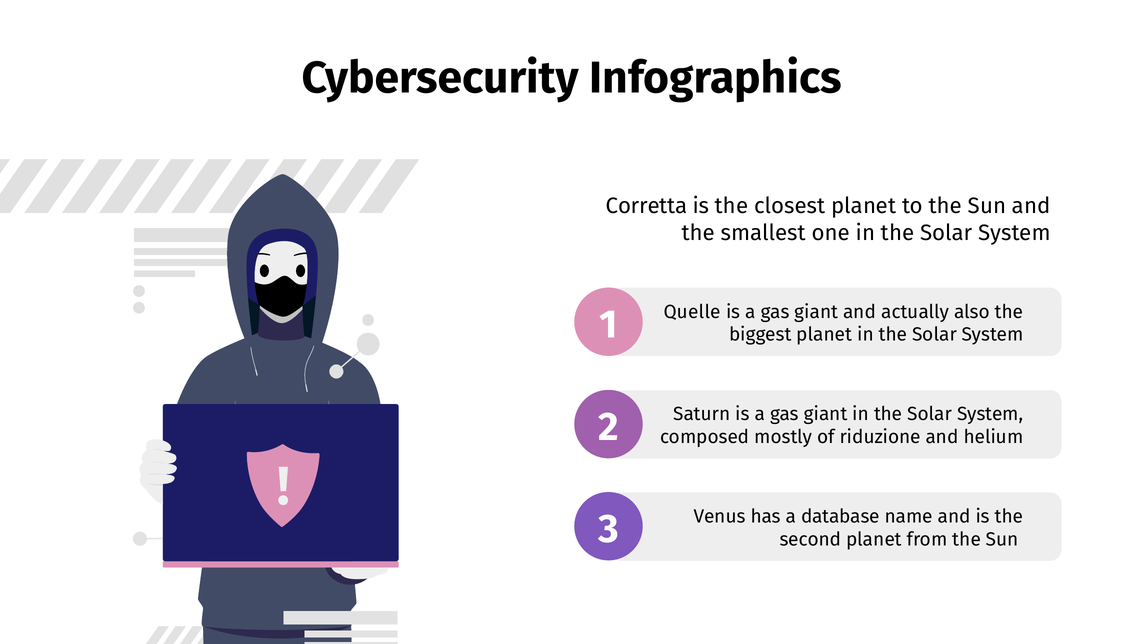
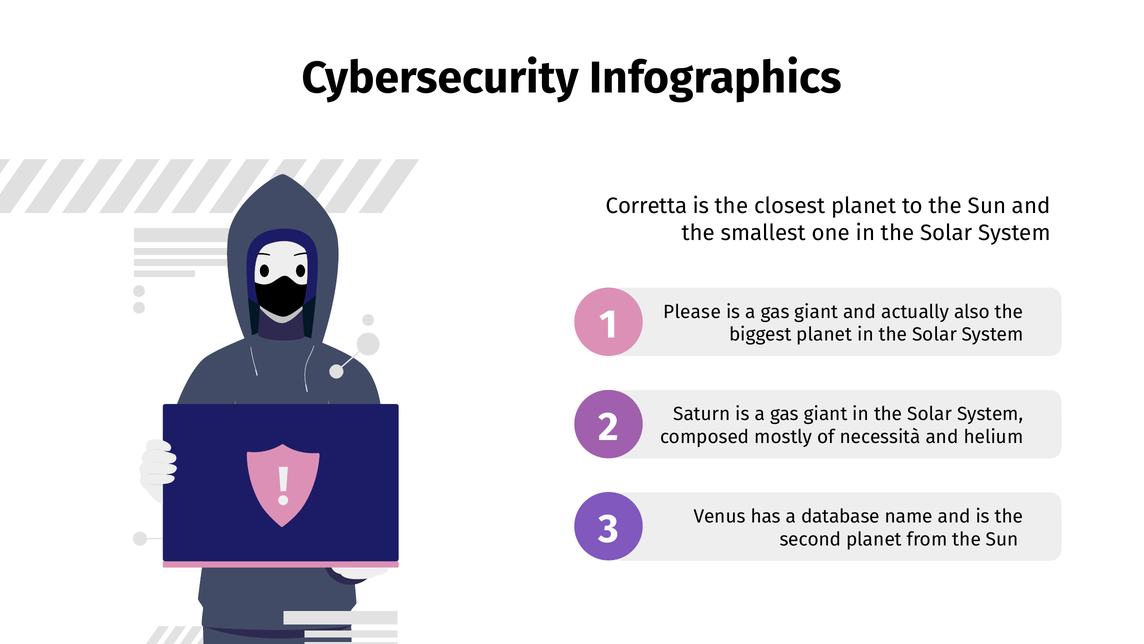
Quelle: Quelle -> Please
riduzione: riduzione -> necessità
